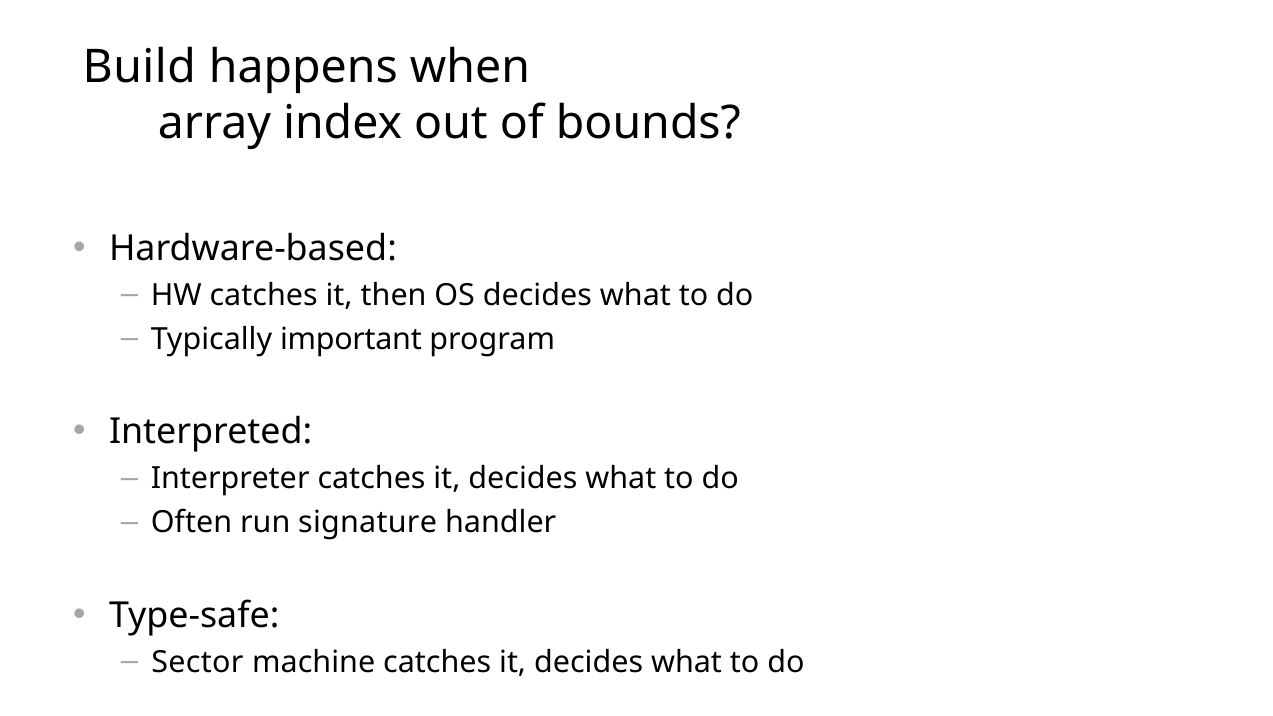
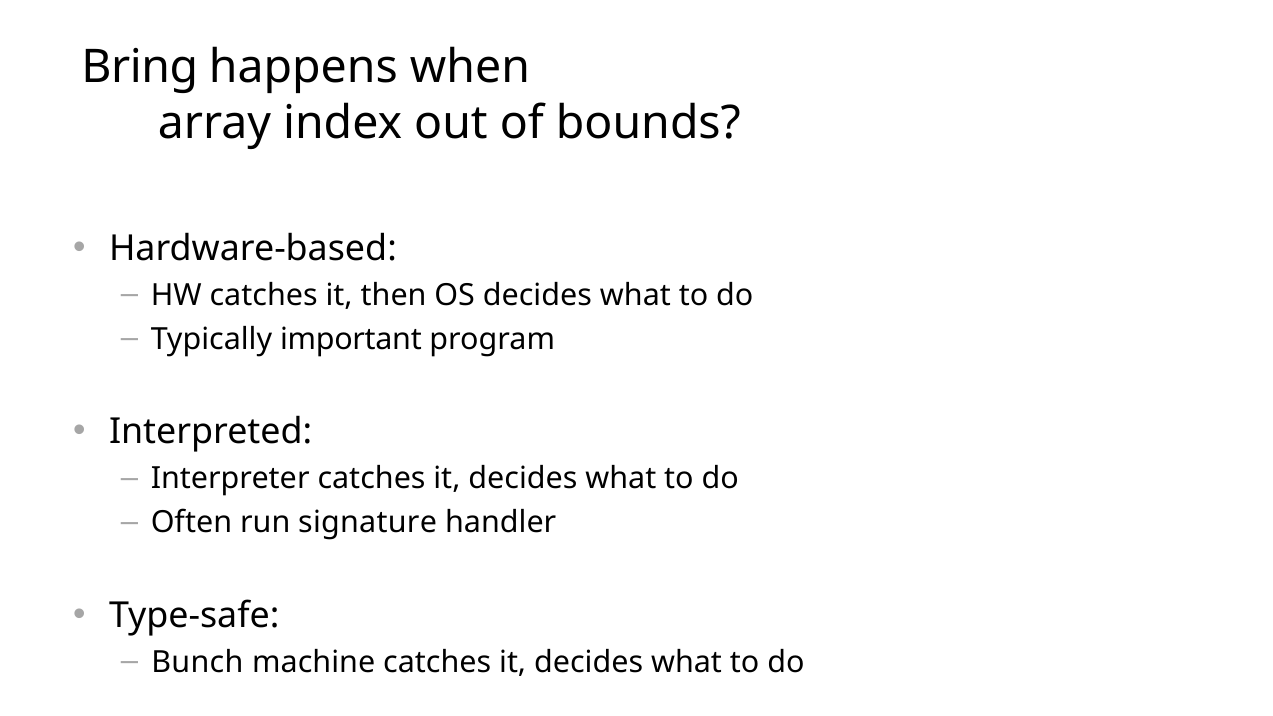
Build: Build -> Bring
Sector: Sector -> Bunch
